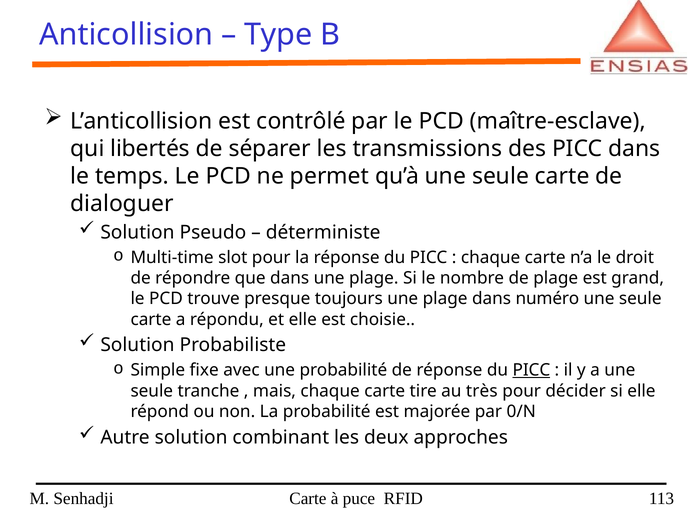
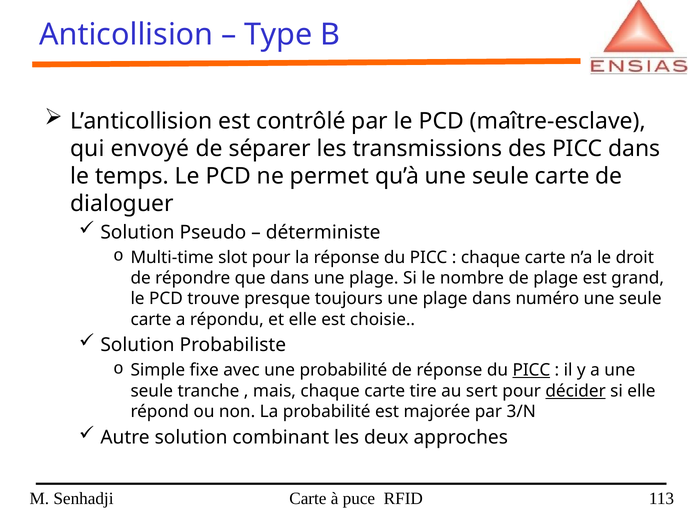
libertés: libertés -> envoyé
très: très -> sert
décider underline: none -> present
0/N: 0/N -> 3/N
